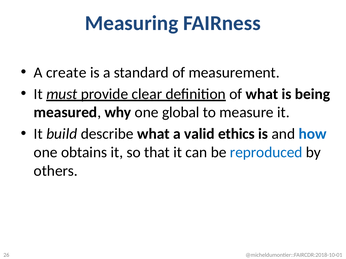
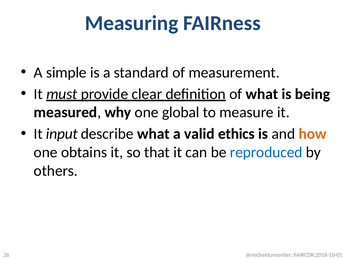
create: create -> simple
build: build -> input
how colour: blue -> orange
